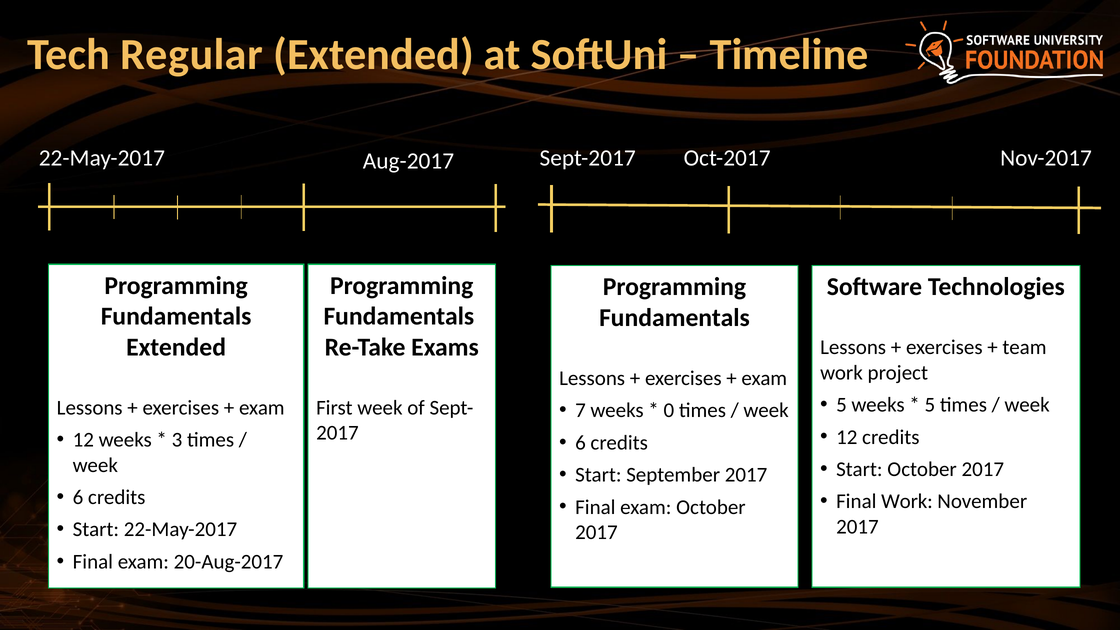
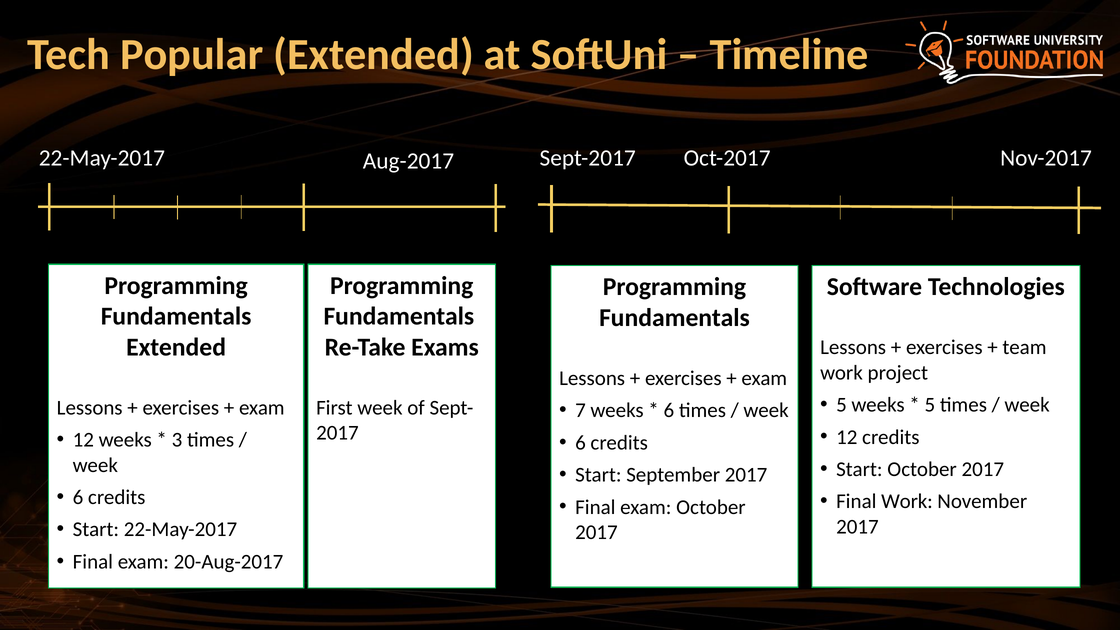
Regular: Regular -> Popular
0 at (669, 411): 0 -> 6
